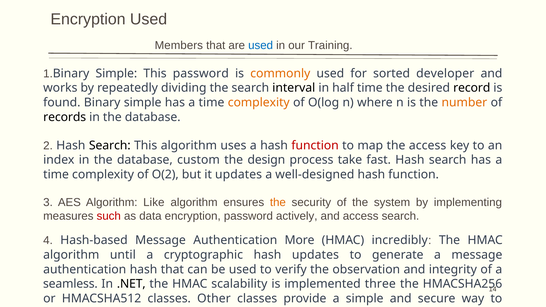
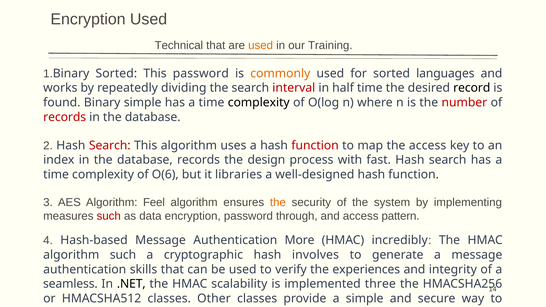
Members: Members -> Technical
used at (261, 45) colour: blue -> orange
Simple at (116, 73): Simple -> Sorted
developer: developer -> languages
interval colour: black -> red
complexity at (259, 103) colour: orange -> black
number colour: orange -> red
records at (65, 117) colour: black -> red
Search at (110, 145) colour: black -> red
database custom: custom -> records
take: take -> with
O(2: O(2 -> O(6
it updates: updates -> libraries
Like: Like -> Feel
actively: actively -> through
access search: search -> pattern
algorithm until: until -> such
hash updates: updates -> involves
authentication hash: hash -> skills
observation: observation -> experiences
